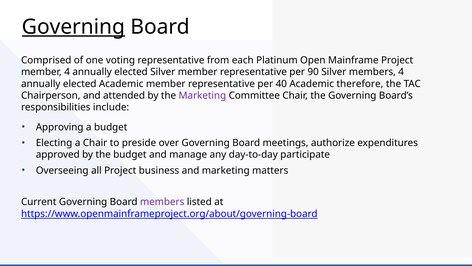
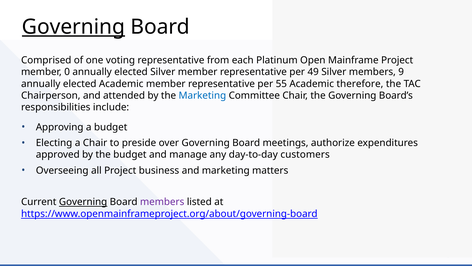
member 4: 4 -> 0
90: 90 -> 49
members 4: 4 -> 9
40: 40 -> 55
Marketing at (202, 95) colour: purple -> blue
participate: participate -> customers
Governing at (83, 202) underline: none -> present
